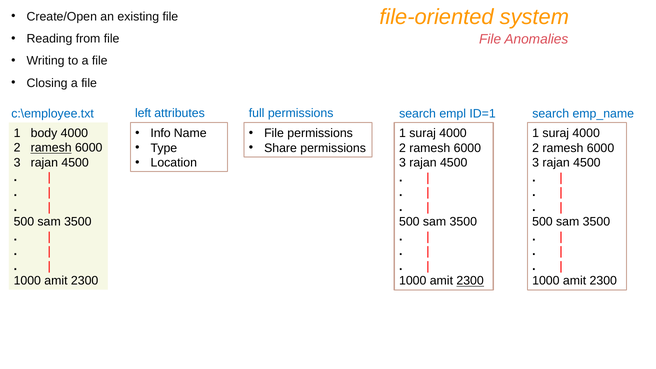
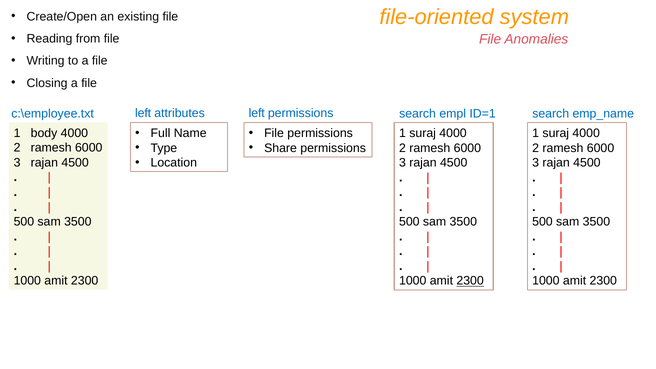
full at (257, 113): full -> left
Info: Info -> Full
ramesh at (51, 148) underline: present -> none
